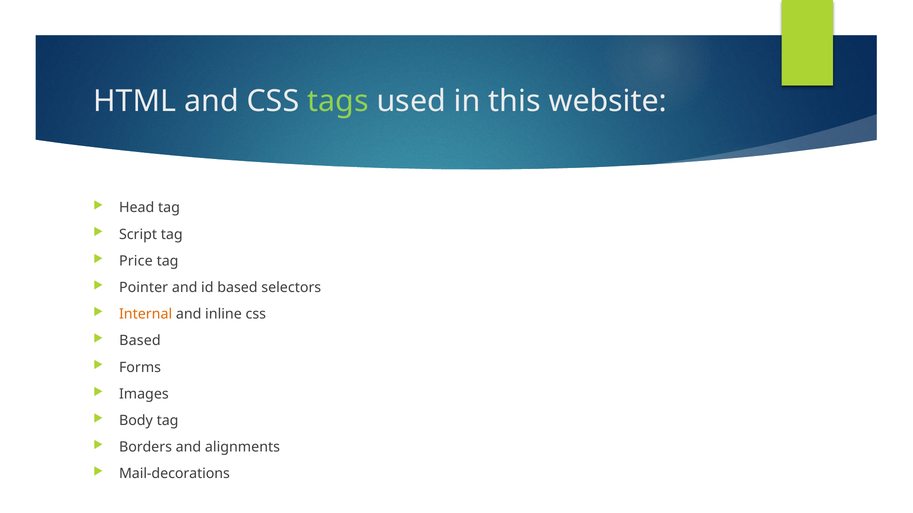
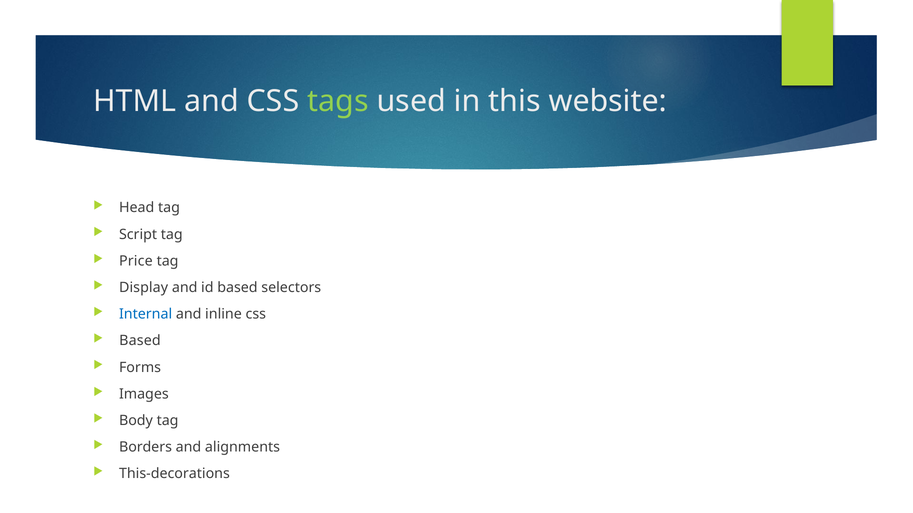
Pointer: Pointer -> Display
Internal colour: orange -> blue
Mail-decorations: Mail-decorations -> This-decorations
